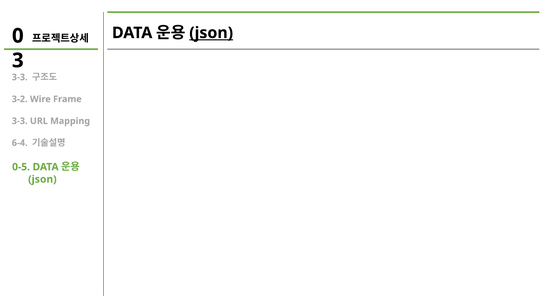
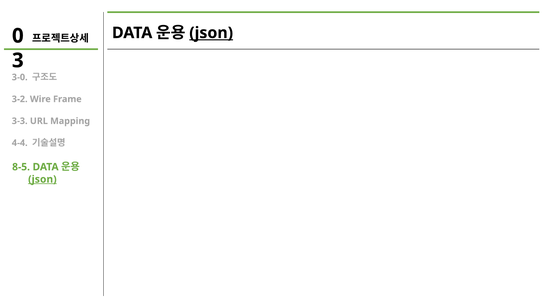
3-3 at (20, 77): 3-3 -> 3-0
6-4: 6-4 -> 4-4
0-5: 0-5 -> 8-5
json at (42, 179) underline: none -> present
